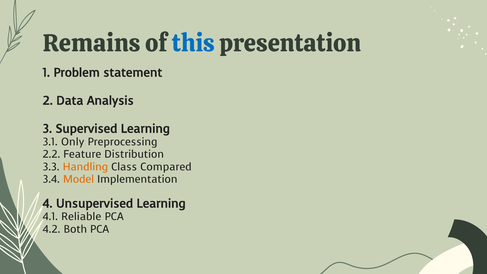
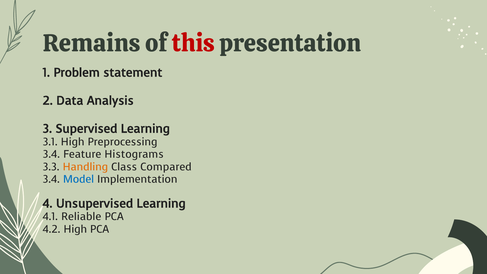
this colour: blue -> red
3.1 Only: Only -> High
2.2 at (51, 154): 2.2 -> 3.4
Distribution: Distribution -> Histograms
Model colour: orange -> blue
4.2 Both: Both -> High
